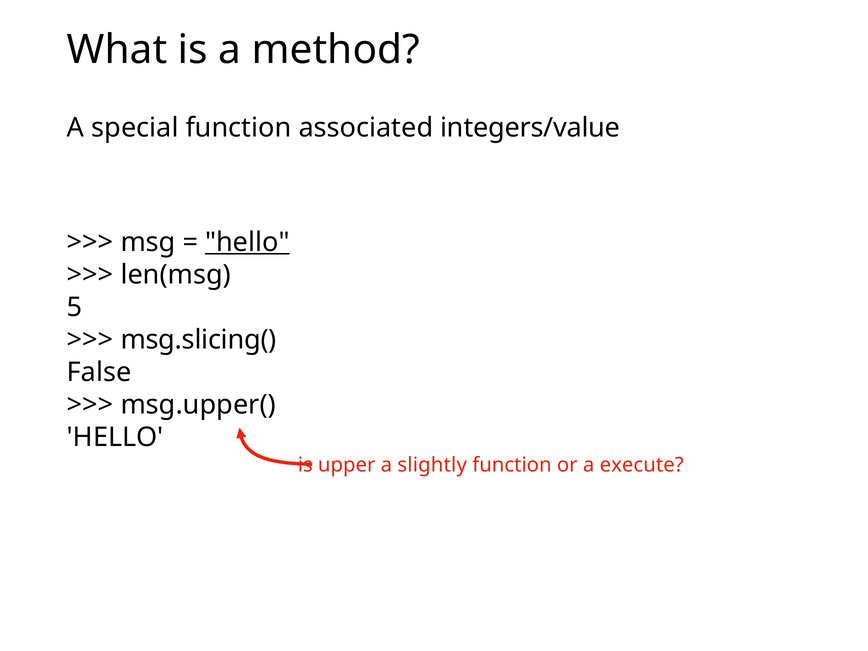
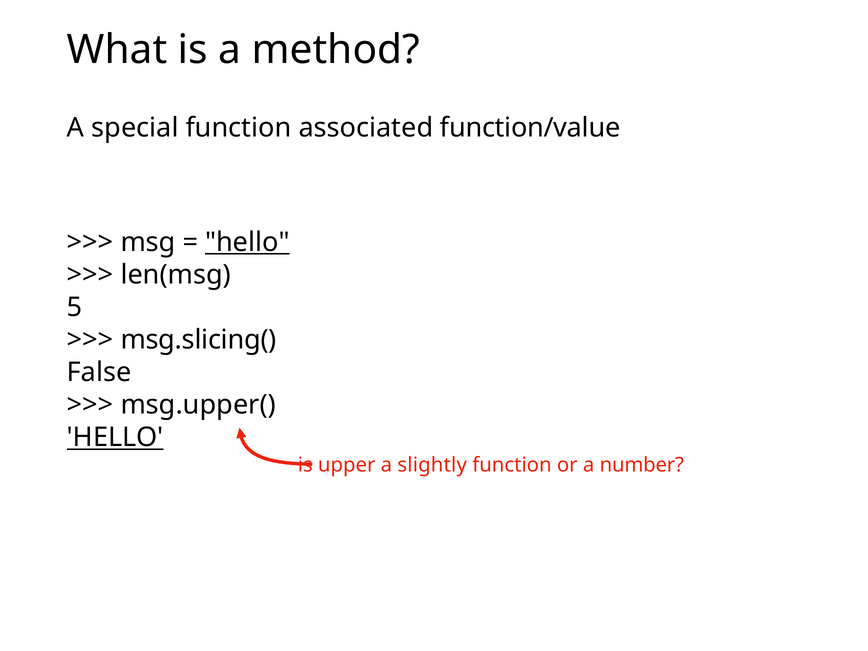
integers/value: integers/value -> function/value
HELLO at (115, 438) underline: none -> present
execute: execute -> number
